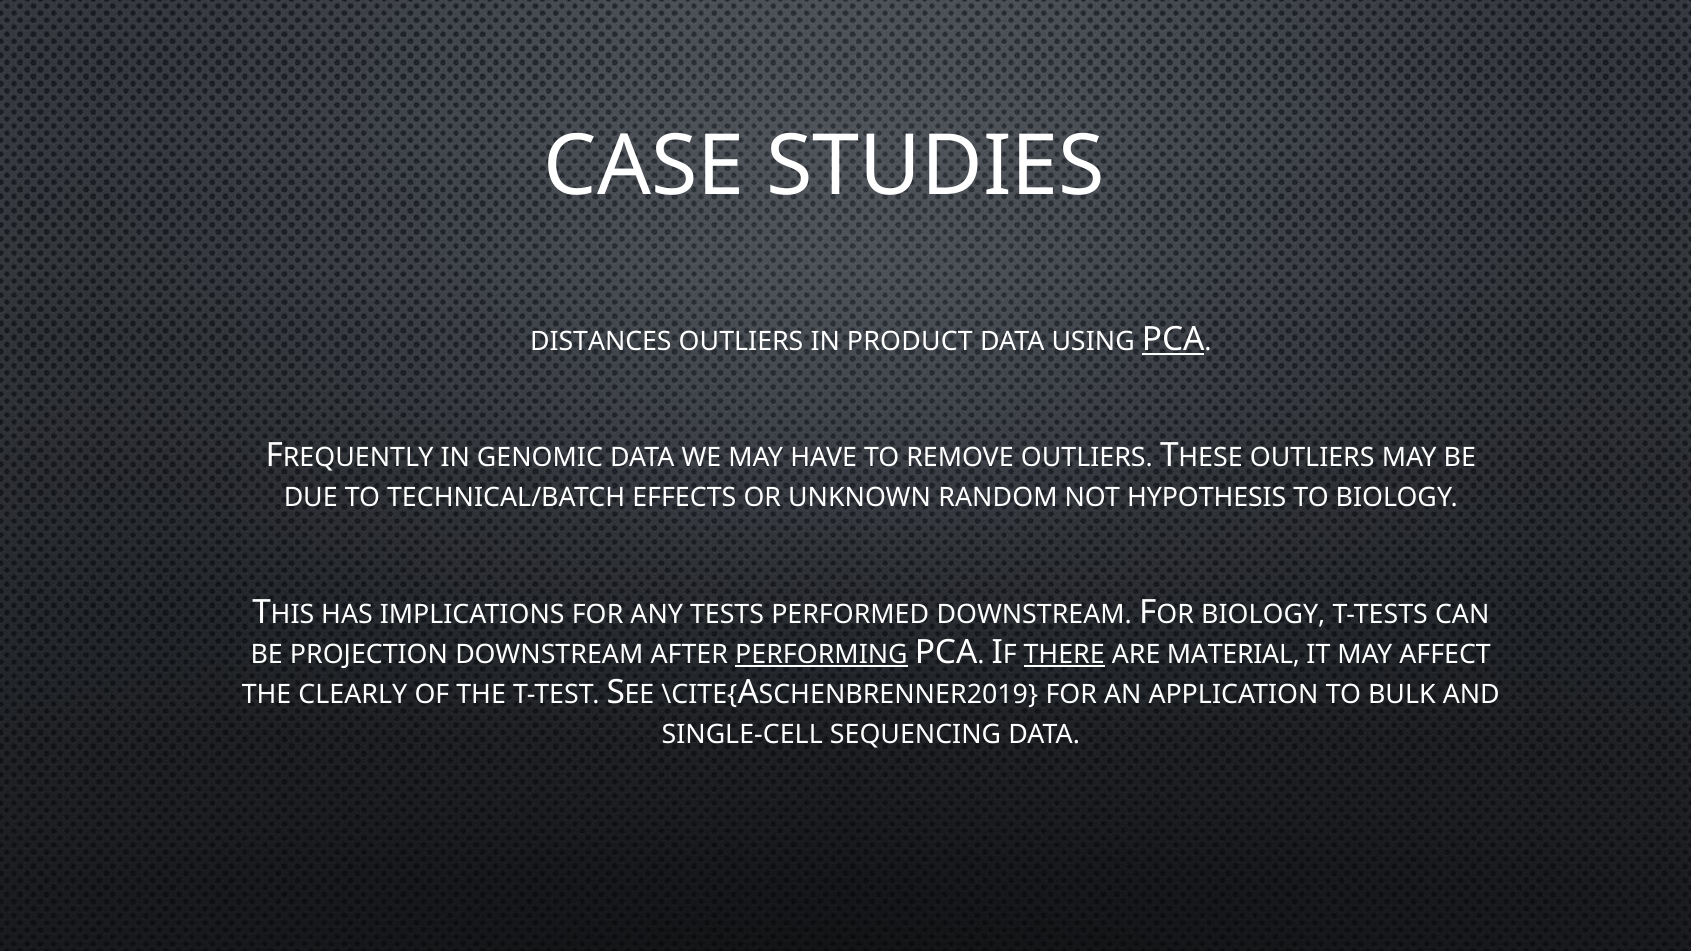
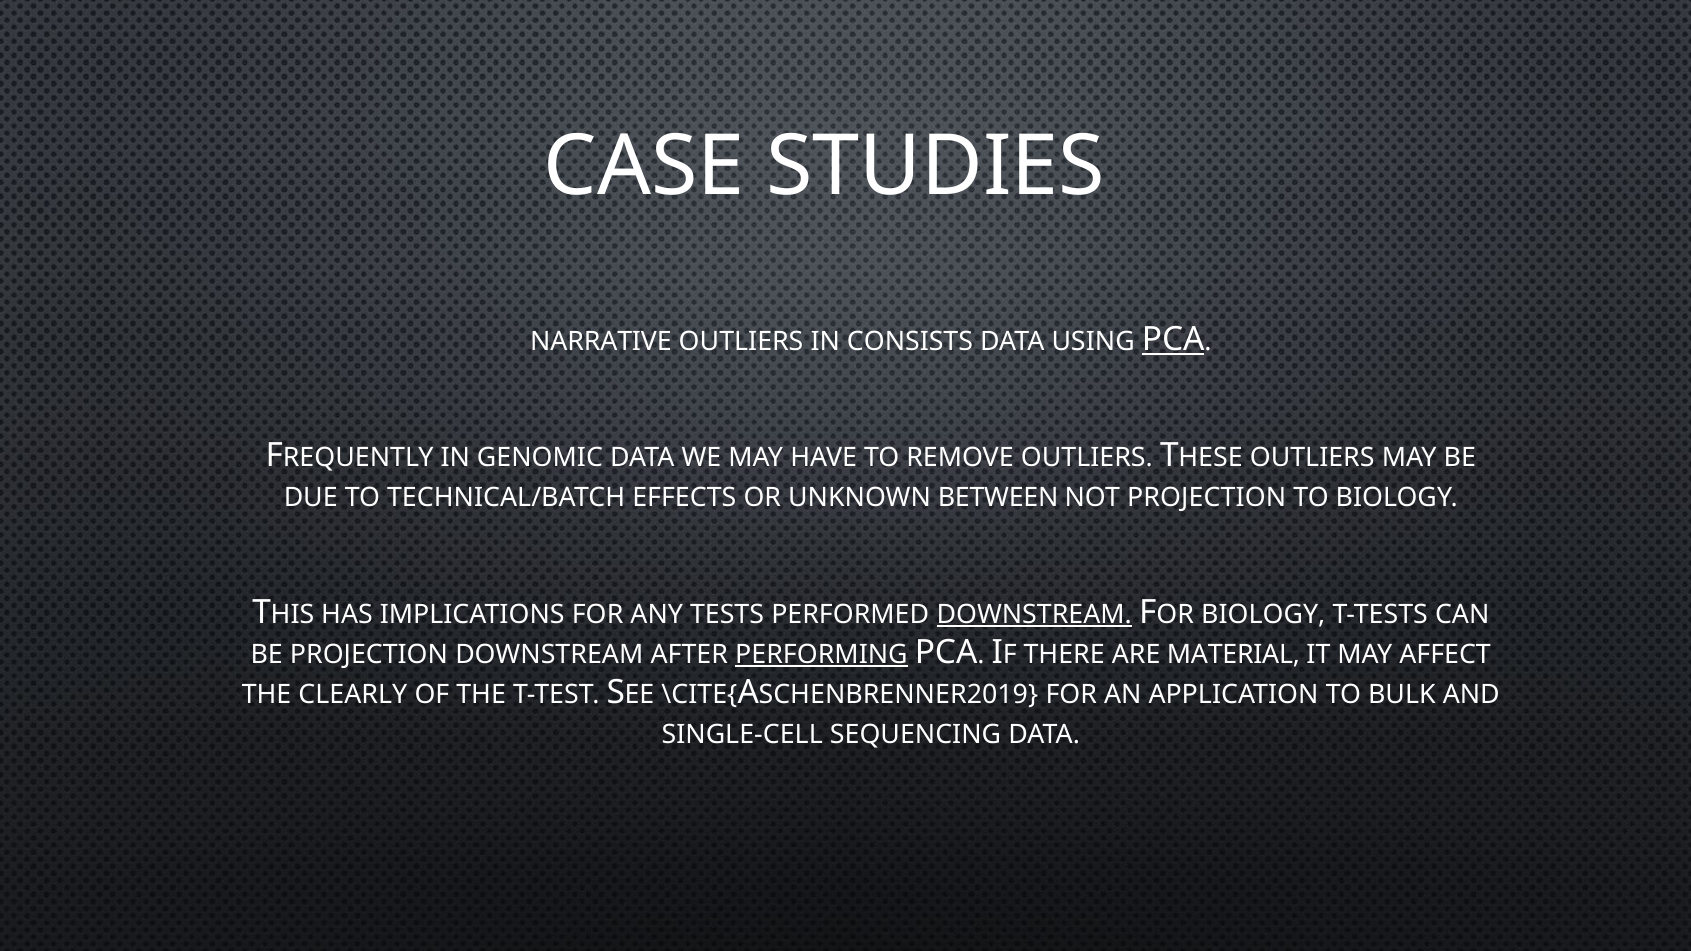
DISTANCES: DISTANCES -> NARRATIVE
PRODUCT: PRODUCT -> CONSISTS
RANDOM: RANDOM -> BETWEEN
NOT HYPOTHESIS: HYPOTHESIS -> PROJECTION
DOWNSTREAM at (1034, 614) underline: none -> present
THERE underline: present -> none
